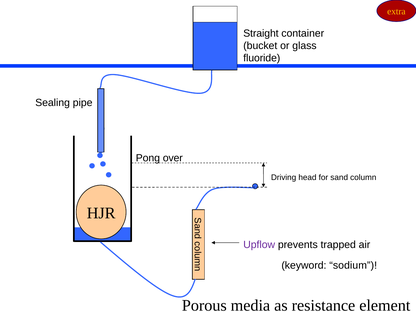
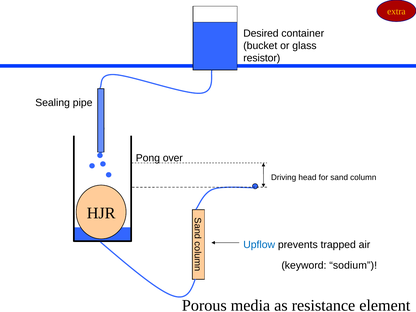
Straight: Straight -> Desired
fluoride: fluoride -> resistor
Upflow colour: purple -> blue
